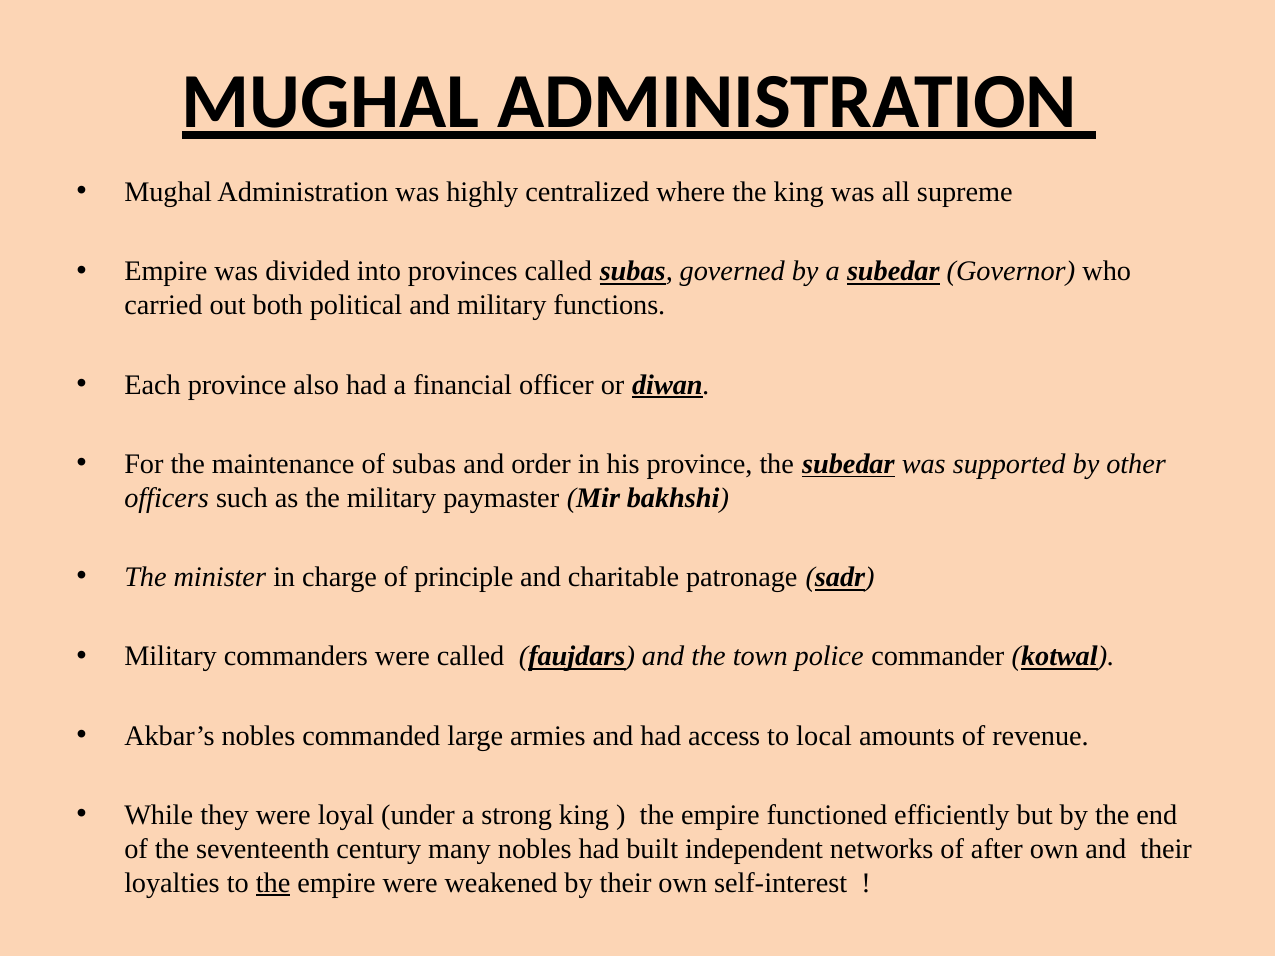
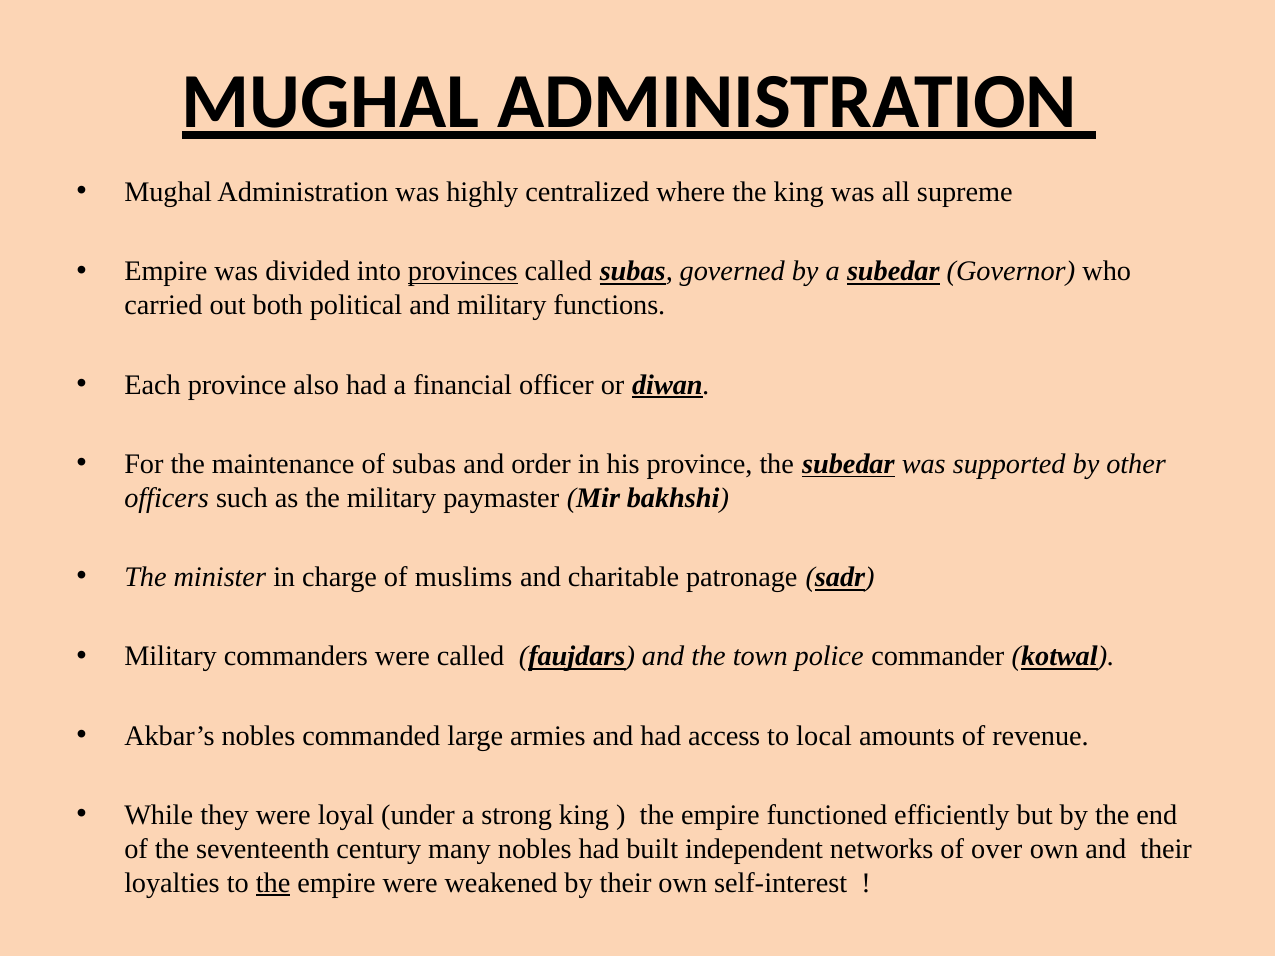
provinces underline: none -> present
principle: principle -> muslims
after: after -> over
